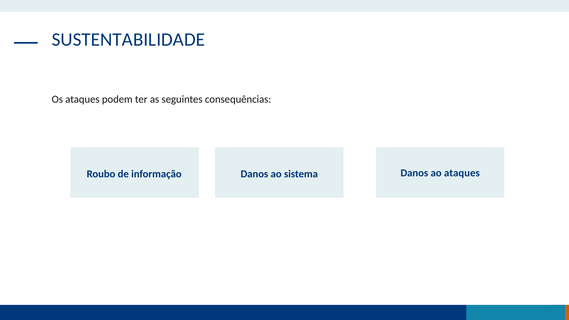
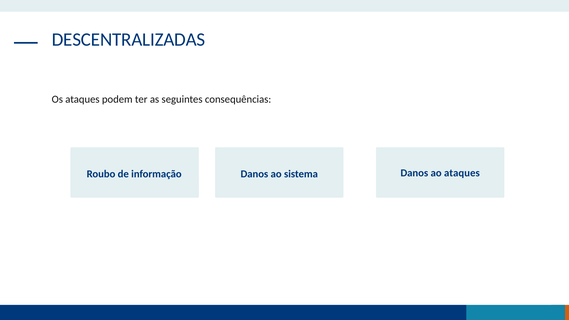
SUSTENTABILIDADE: SUSTENTABILIDADE -> DESCENTRALIZADAS
